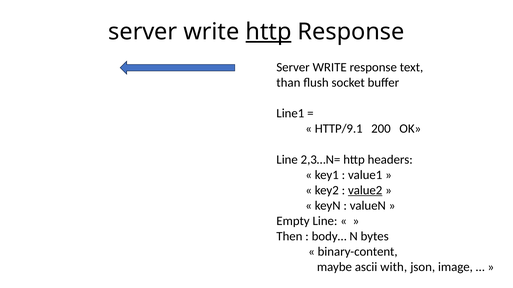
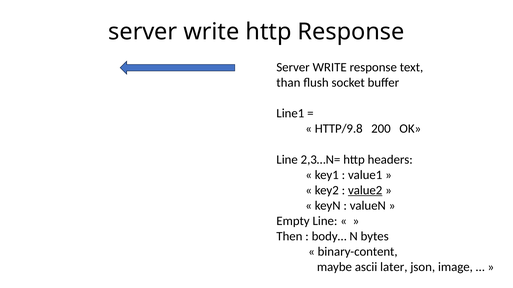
http at (268, 32) underline: present -> none
HTTP/9.1: HTTP/9.1 -> HTTP/9.8
with: with -> later
